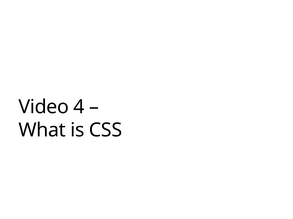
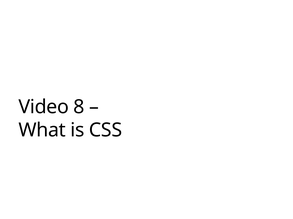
4: 4 -> 8
